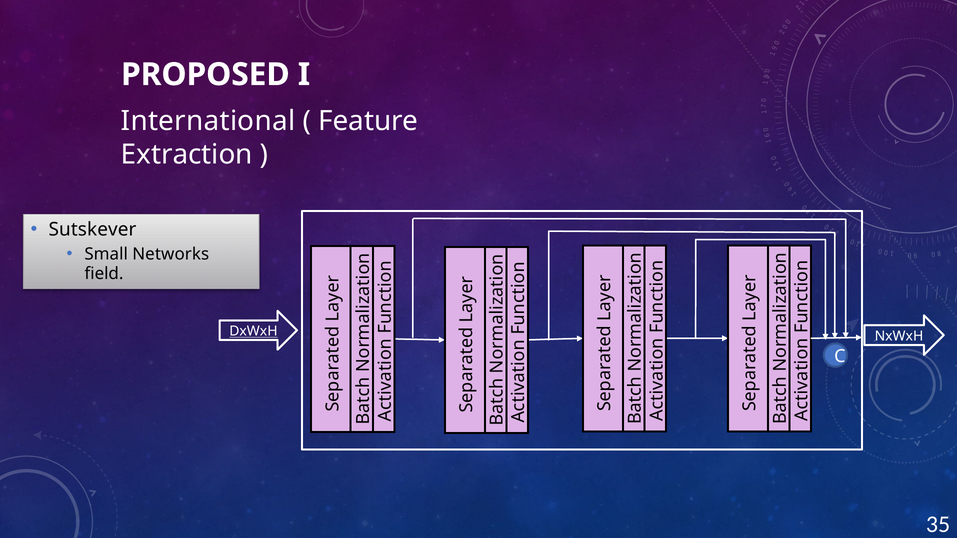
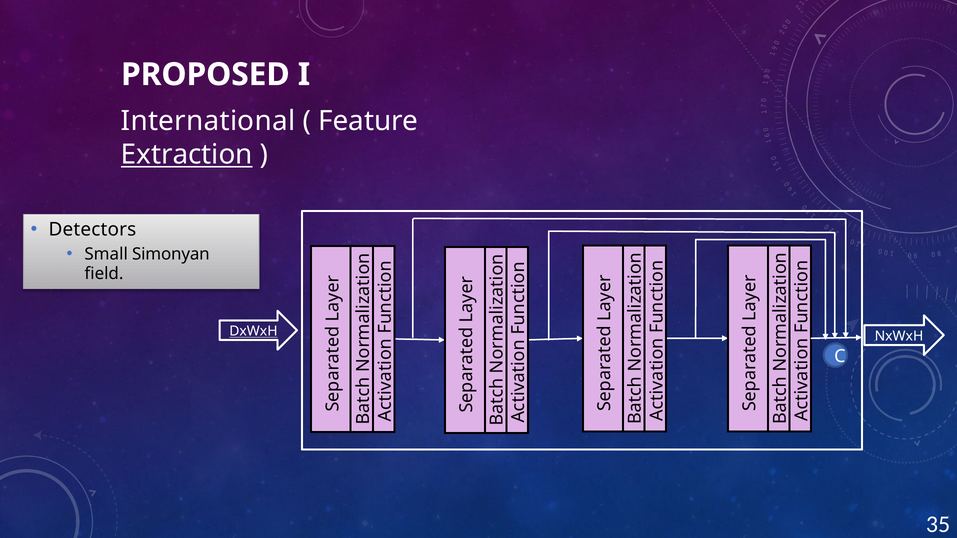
Extraction underline: none -> present
Sutskever: Sutskever -> Detectors
Networks: Networks -> Simonyan
